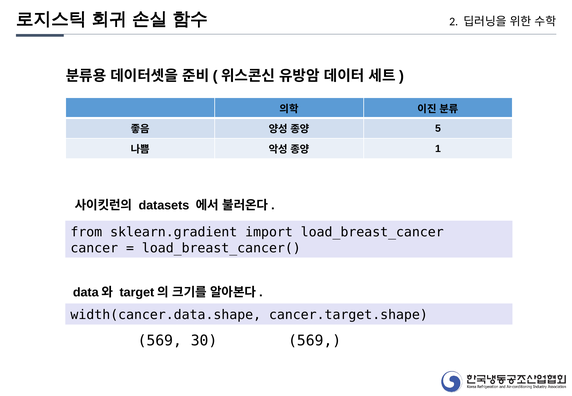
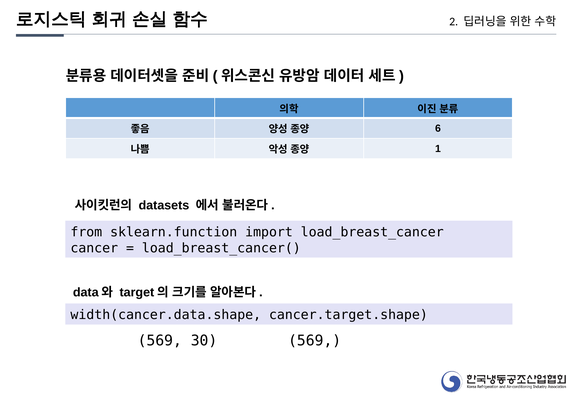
5: 5 -> 6
sklearn.gradient: sklearn.gradient -> sklearn.function
